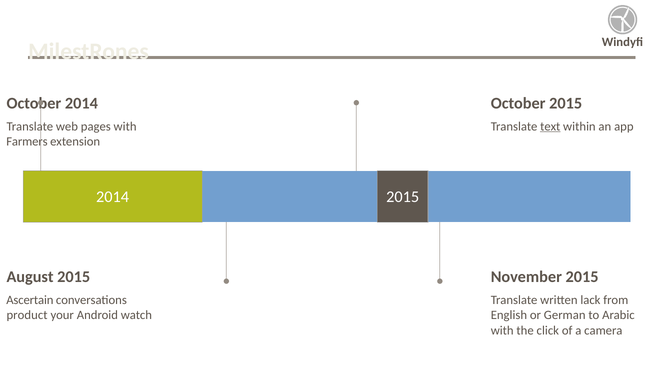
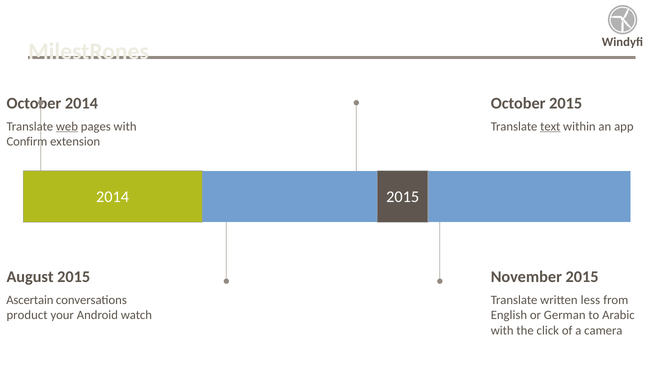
web underline: none -> present
Farmers: Farmers -> Confirm
lack: lack -> less
